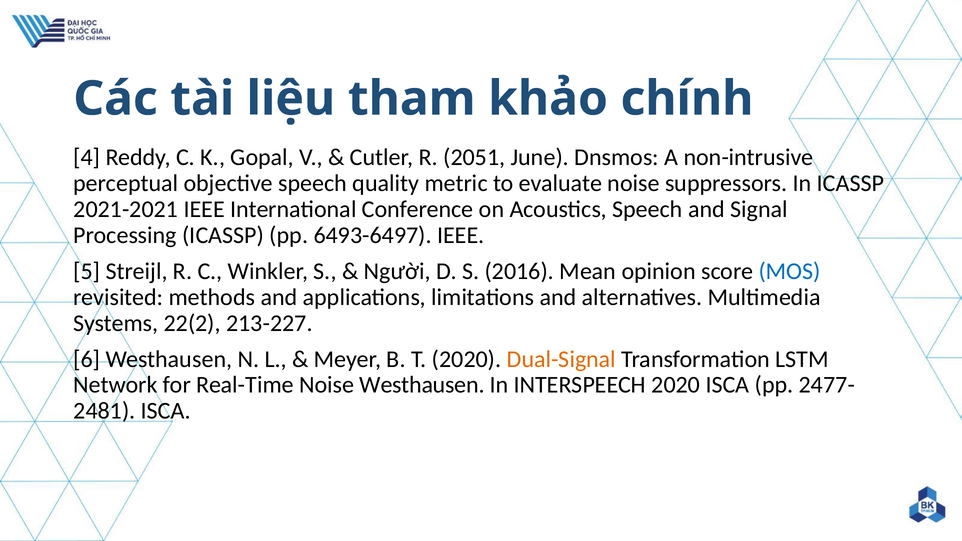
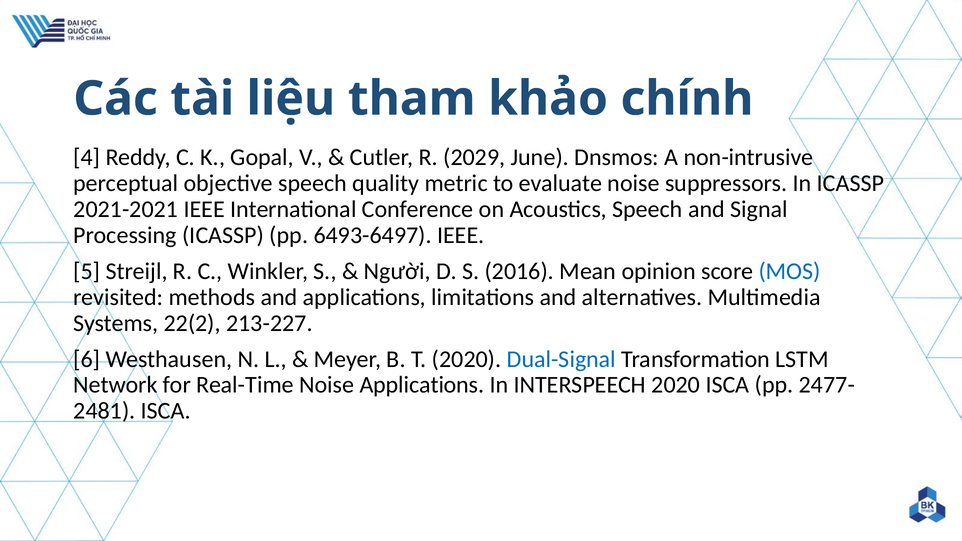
2051: 2051 -> 2029
Dual-Signal colour: orange -> blue
Noise Westhausen: Westhausen -> Applications
